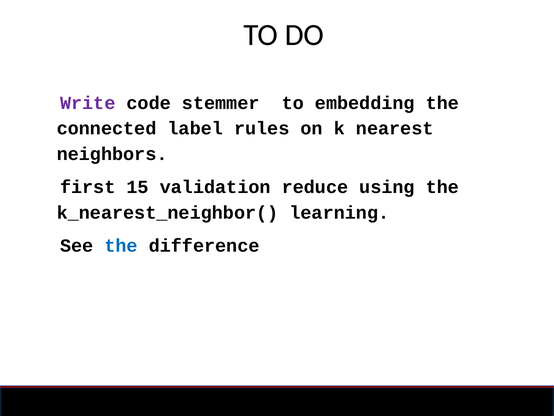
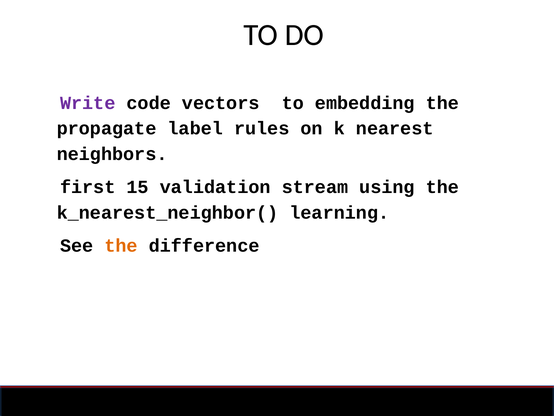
stemmer: stemmer -> vectors
connected: connected -> propagate
reduce: reduce -> stream
the at (121, 246) colour: blue -> orange
